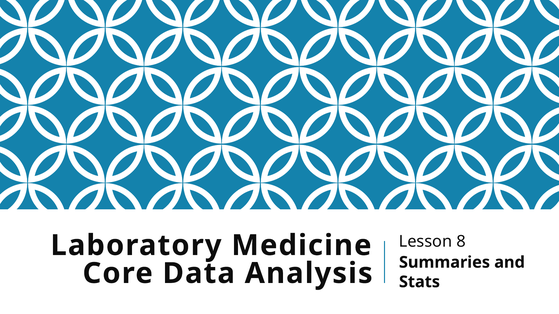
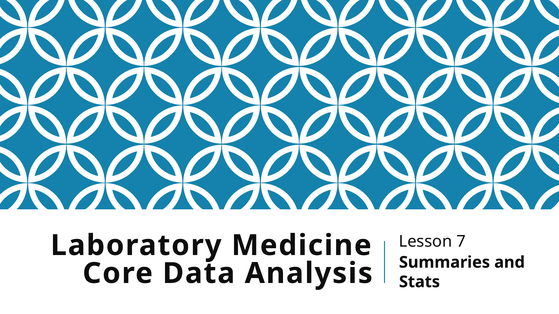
8: 8 -> 7
